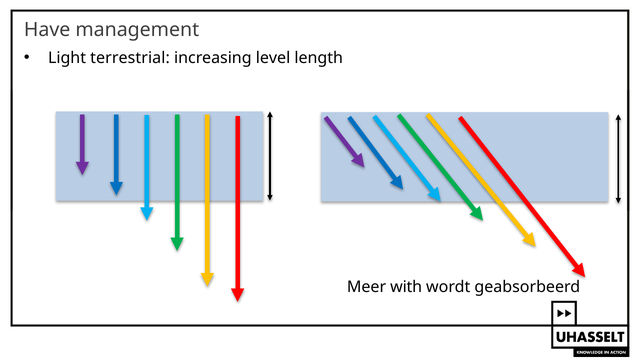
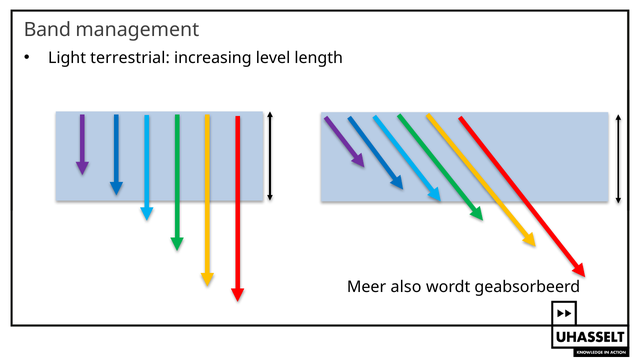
Have: Have -> Band
with: with -> also
